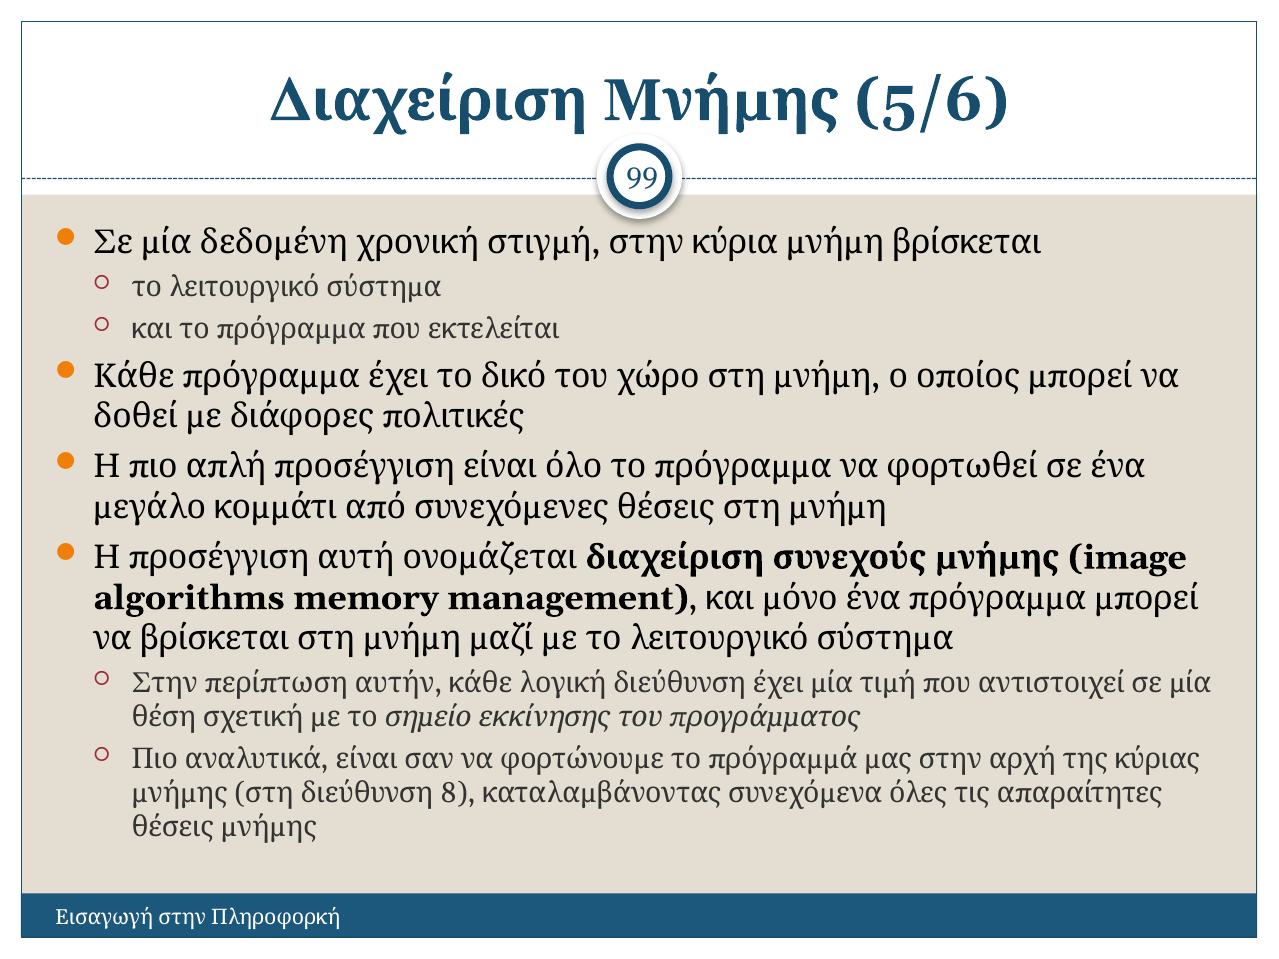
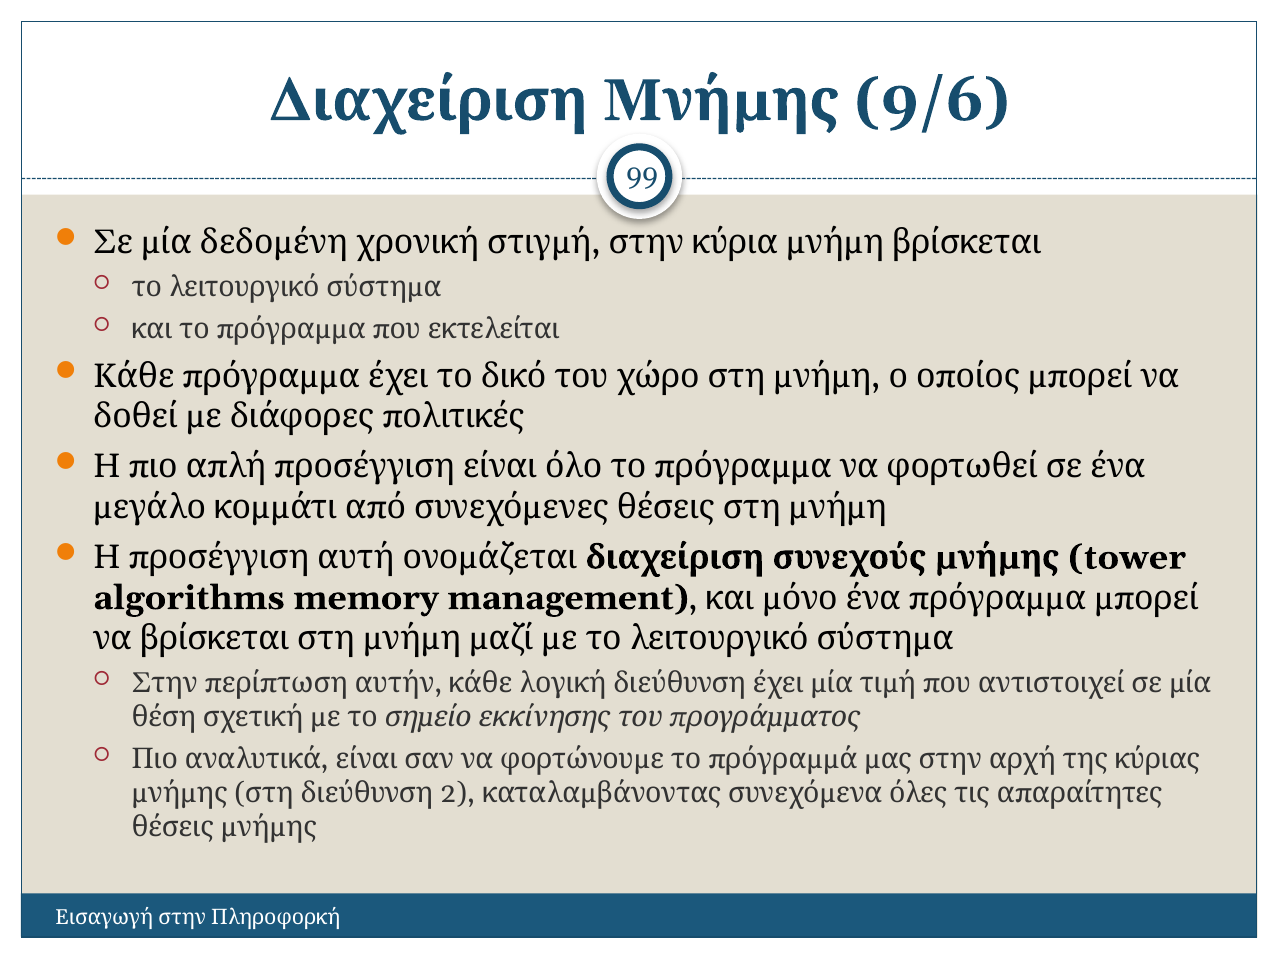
5/6: 5/6 -> 9/6
image: image -> tower
8: 8 -> 2
